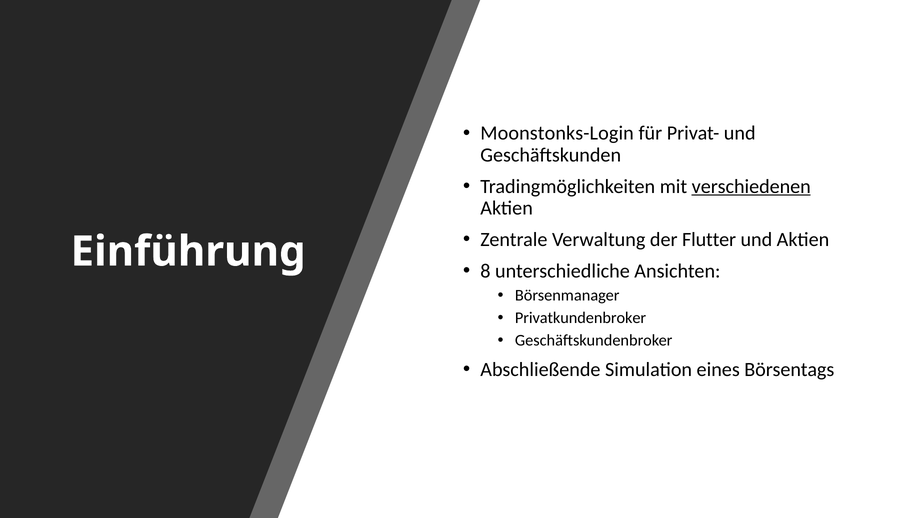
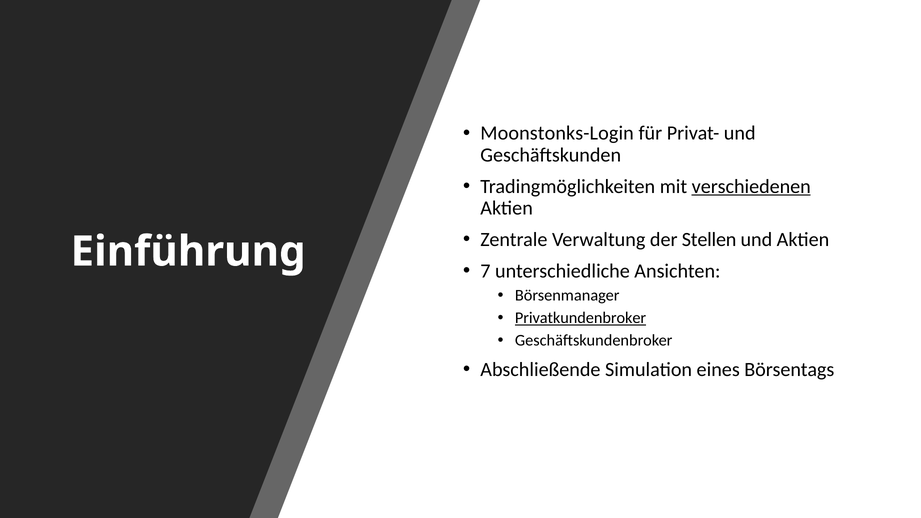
Flutter: Flutter -> Stellen
8: 8 -> 7
Privatkundenbroker underline: none -> present
